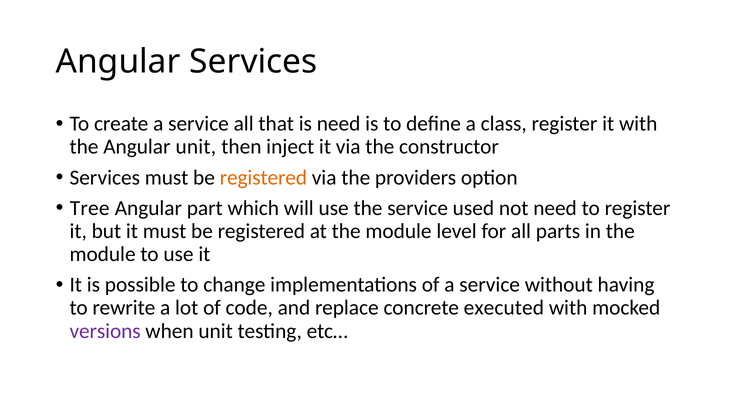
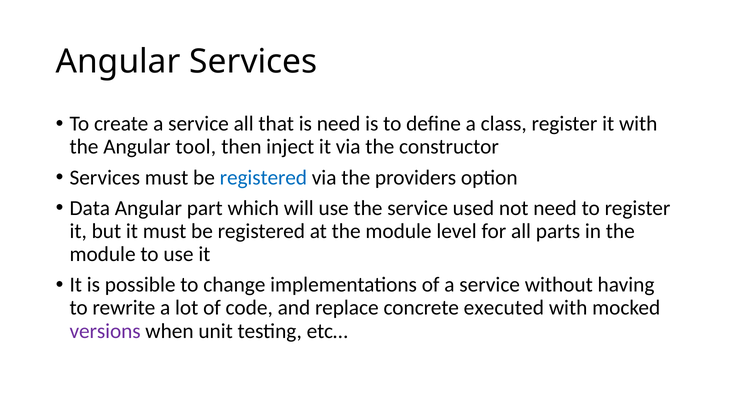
Angular unit: unit -> tool
registered at (263, 177) colour: orange -> blue
Tree: Tree -> Data
